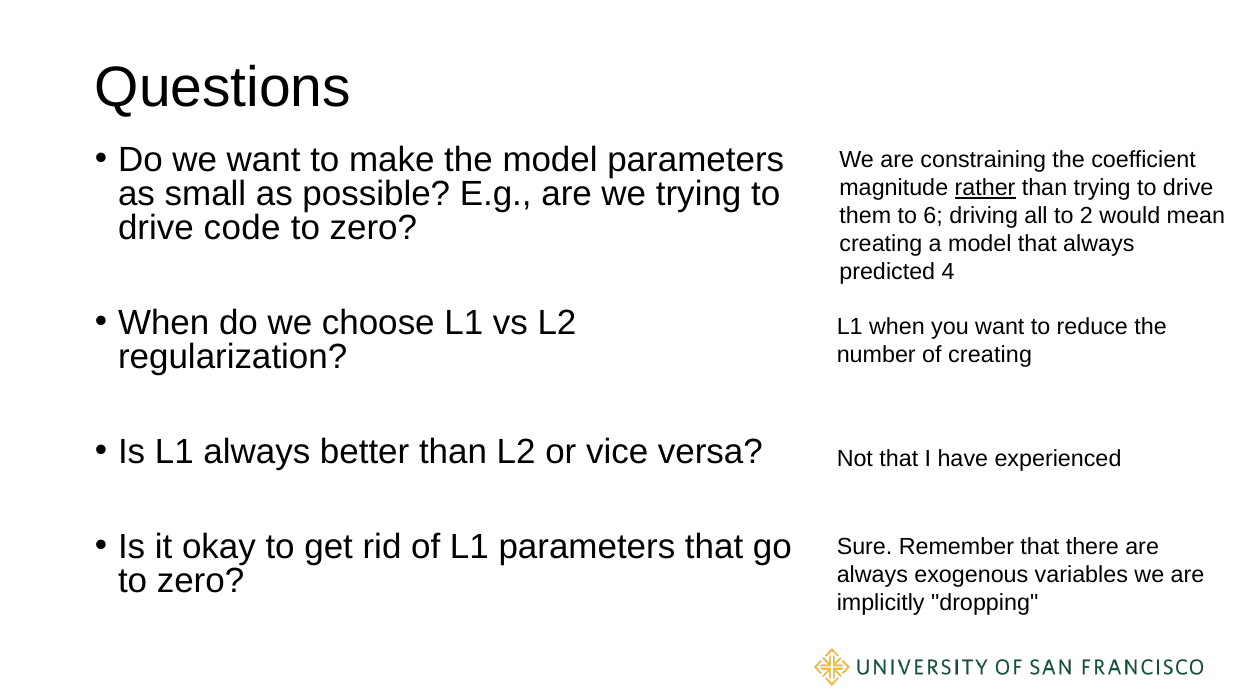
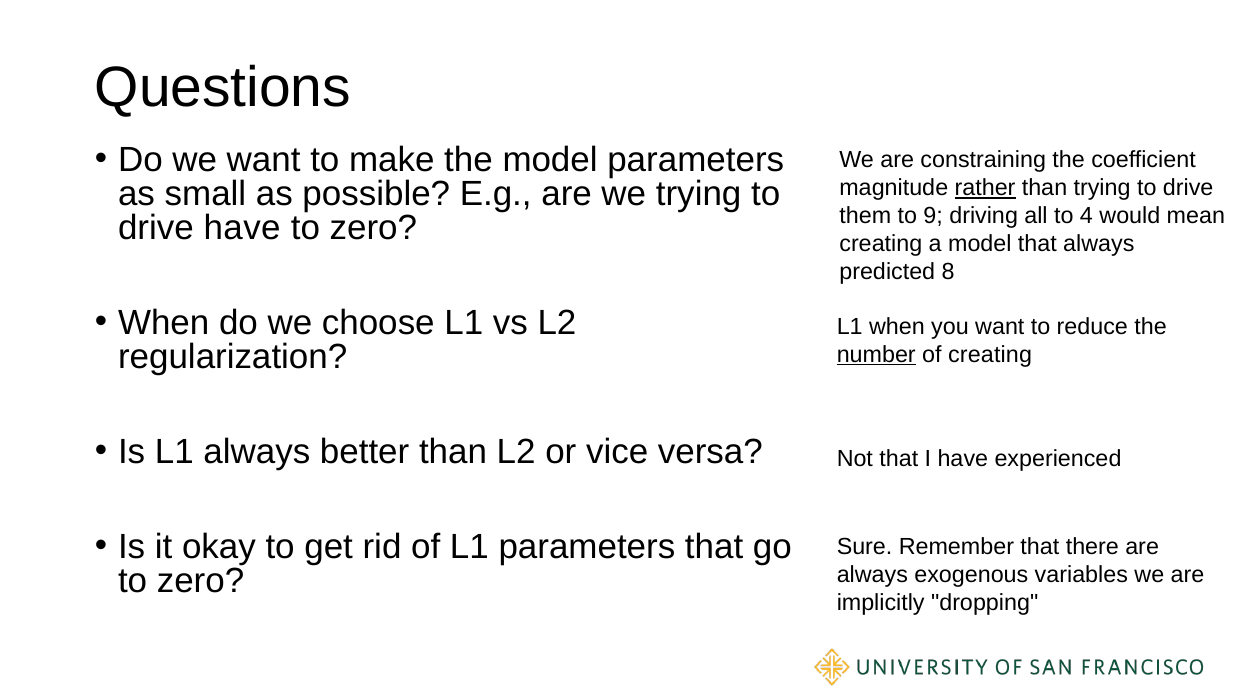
6: 6 -> 9
2: 2 -> 4
drive code: code -> have
4: 4 -> 8
number underline: none -> present
